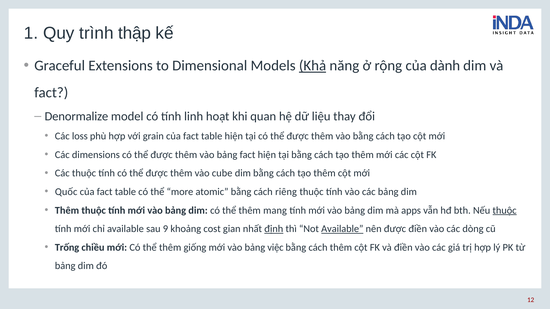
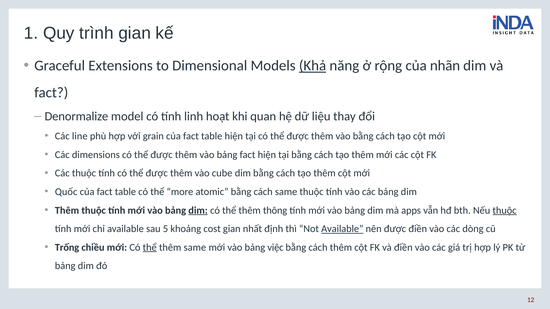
trình thập: thập -> gian
dành: dành -> nhãn
loss: loss -> line
cách riêng: riêng -> same
dim at (198, 211) underline: none -> present
mang: mang -> thông
9: 9 -> 5
định underline: present -> none
thể at (150, 248) underline: none -> present
thêm giống: giống -> same
